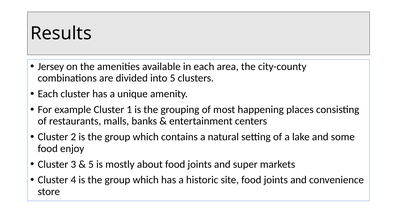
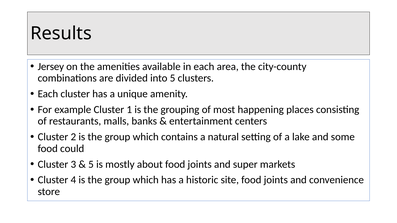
enjoy: enjoy -> could
